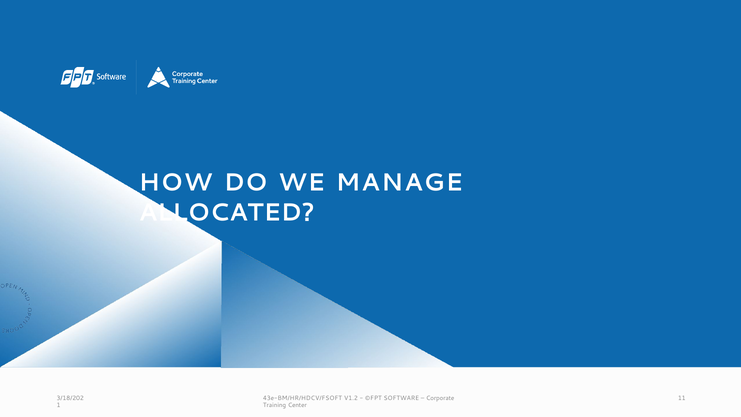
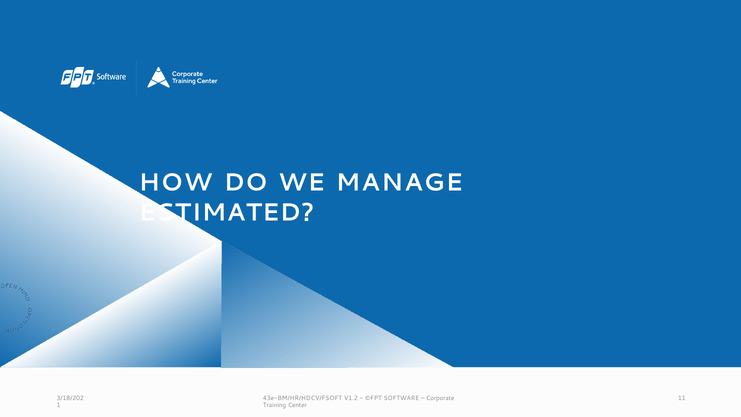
ALLOCATED: ALLOCATED -> ESTIMATED
